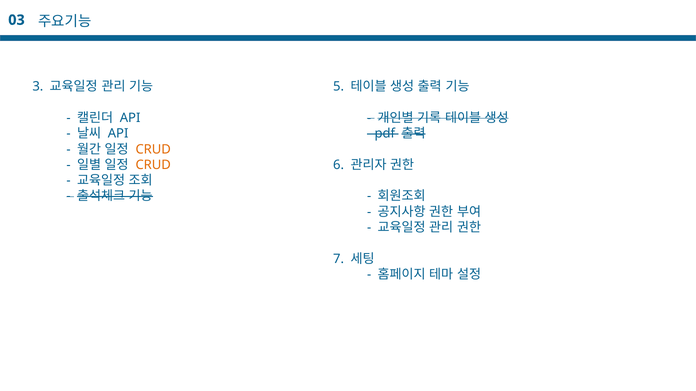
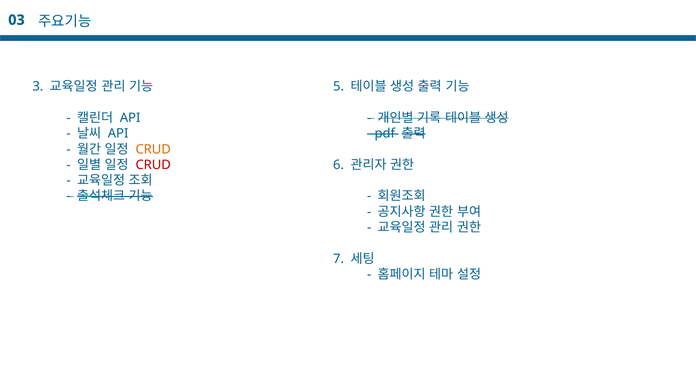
CRUD at (153, 165) colour: orange -> red
